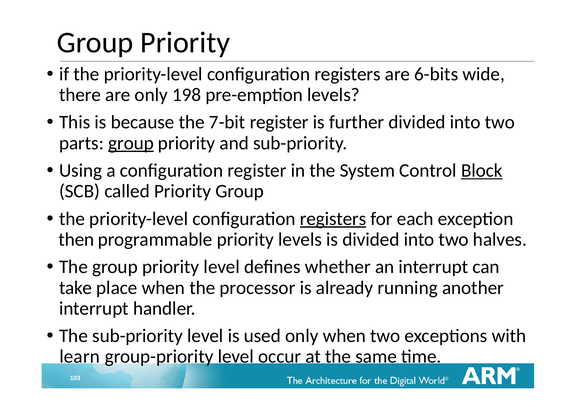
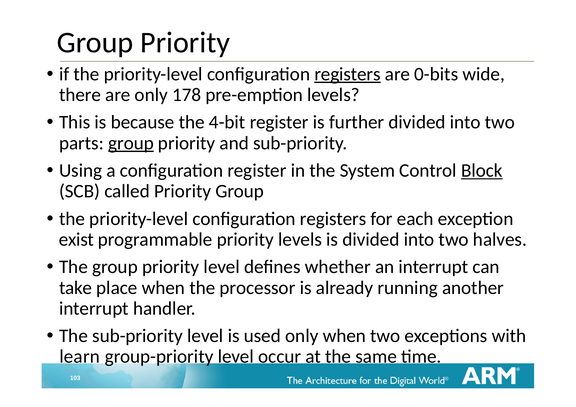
registers at (348, 74) underline: none -> present
6-bits: 6-bits -> 0-bits
198: 198 -> 178
7-bit: 7-bit -> 4-bit
registers at (333, 219) underline: present -> none
then: then -> exist
